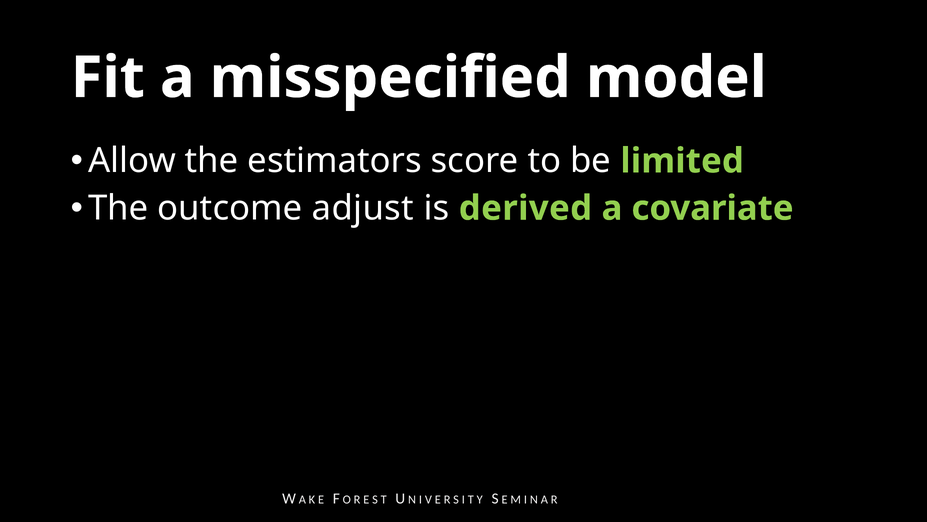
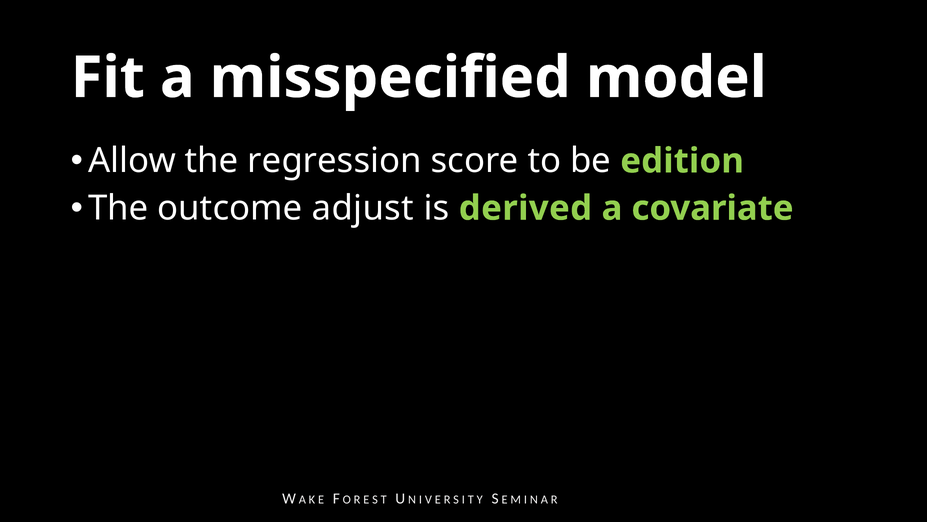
estimators: estimators -> regression
limited: limited -> edition
